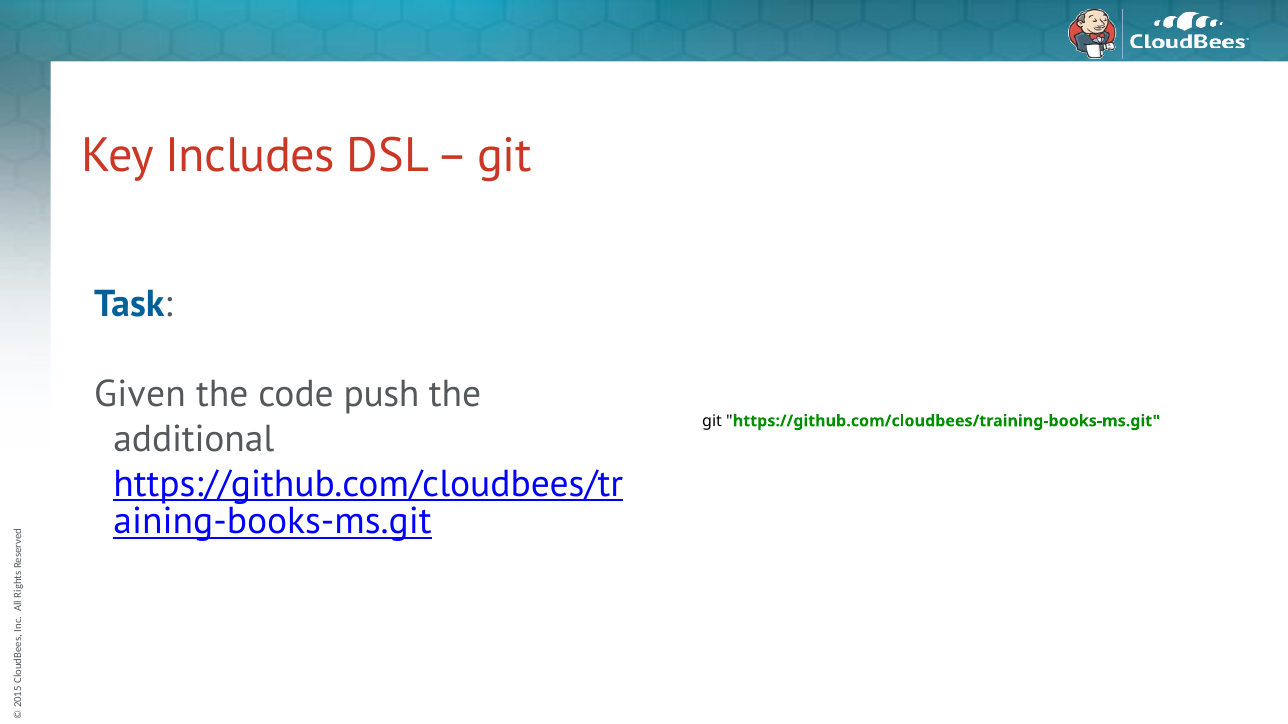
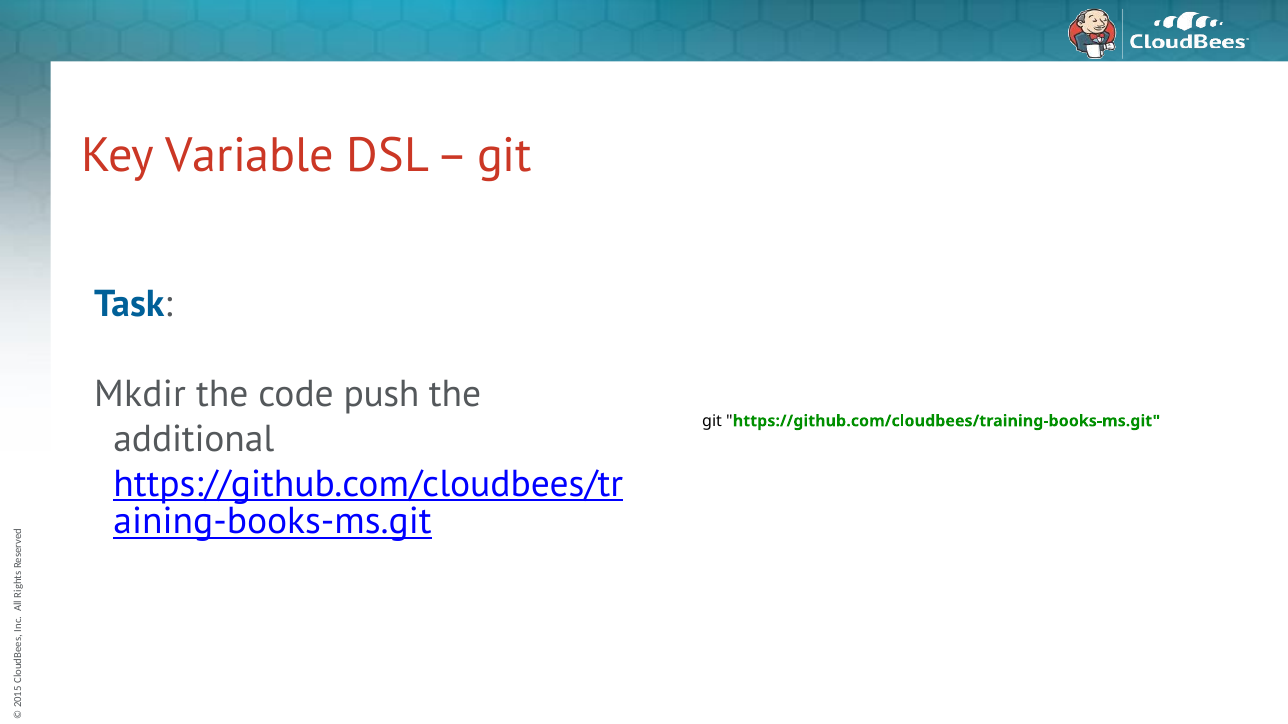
Includes: Includes -> Variable
Given: Given -> Mkdir
